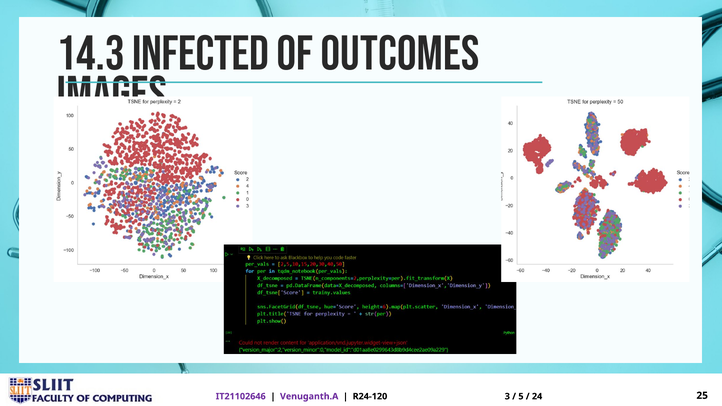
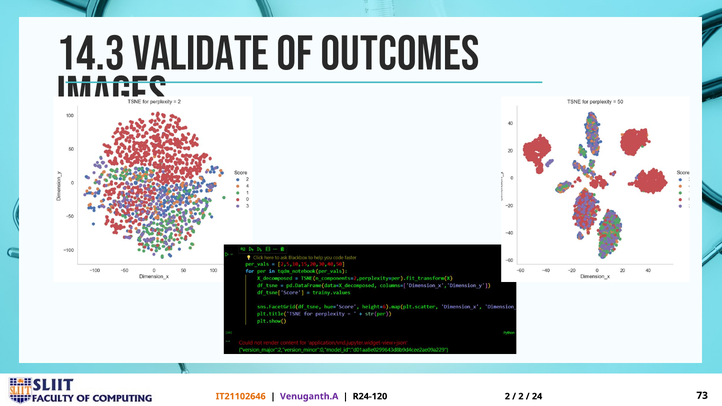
INFECTED: INFECTED -> VALIDATE
IT21102646 colour: purple -> orange
R24-120 3: 3 -> 2
5 at (521, 396): 5 -> 2
25: 25 -> 73
